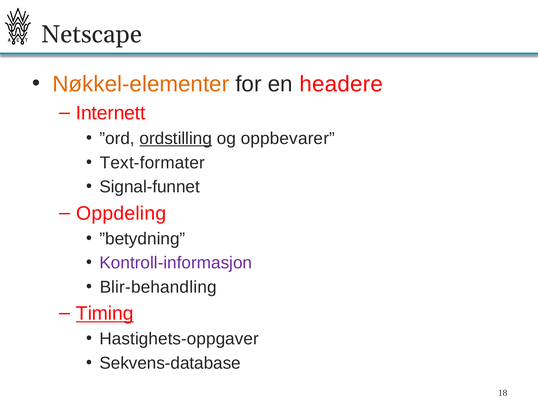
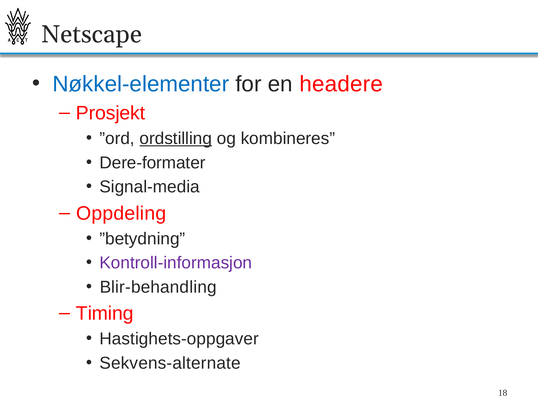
Nøkkel-elementer colour: orange -> blue
Internett: Internett -> Prosjekt
oppbevarer: oppbevarer -> kombineres
Text-formater: Text-formater -> Dere-formater
Signal-funnet: Signal-funnet -> Signal-media
Timing underline: present -> none
Sekvens-database: Sekvens-database -> Sekvens-alternate
